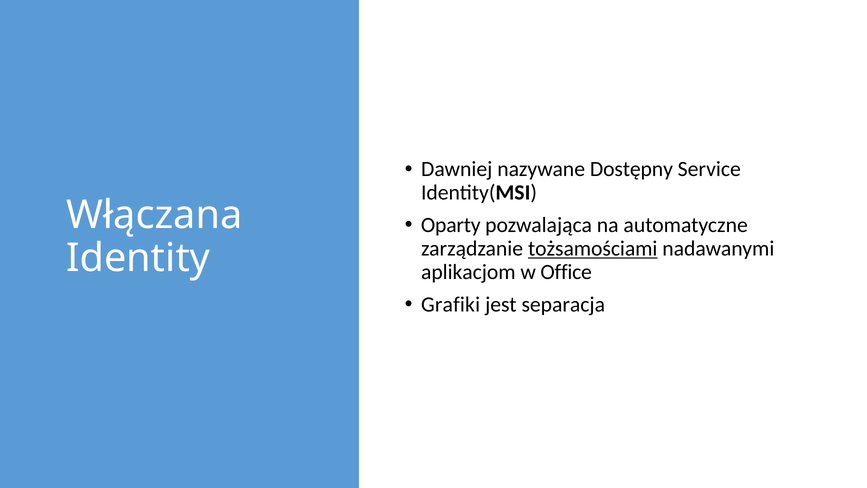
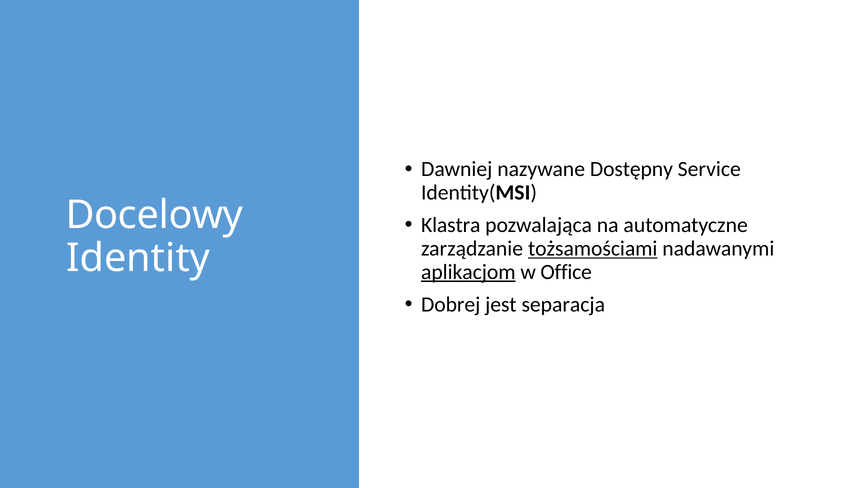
Włączana: Włączana -> Docelowy
Oparty: Oparty -> Klastra
aplikacjom underline: none -> present
Grafiki: Grafiki -> Dobrej
